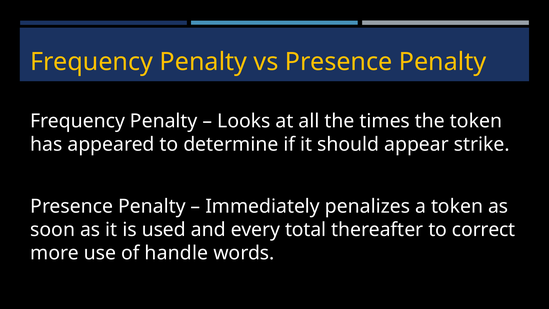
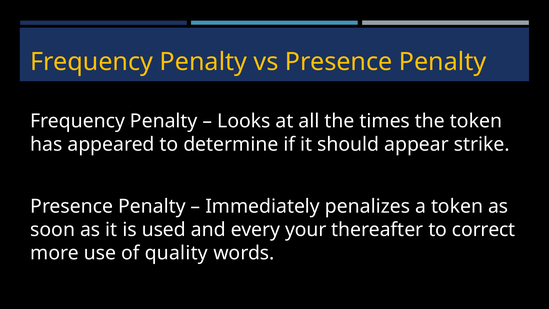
total: total -> your
handle: handle -> quality
